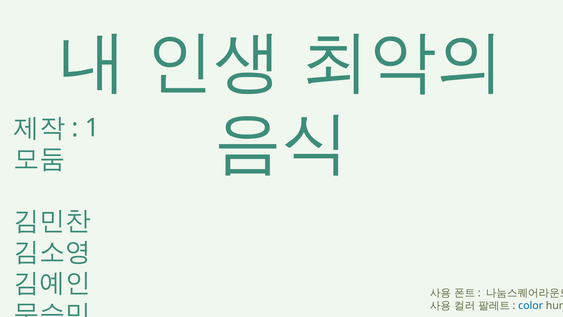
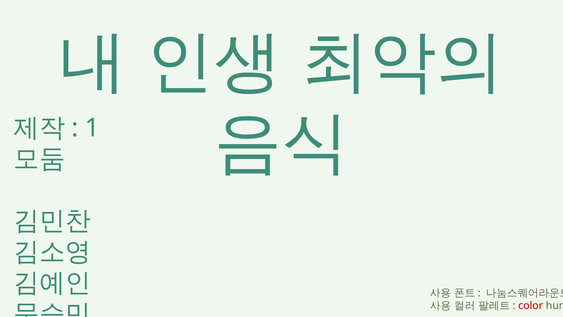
color colour: blue -> red
